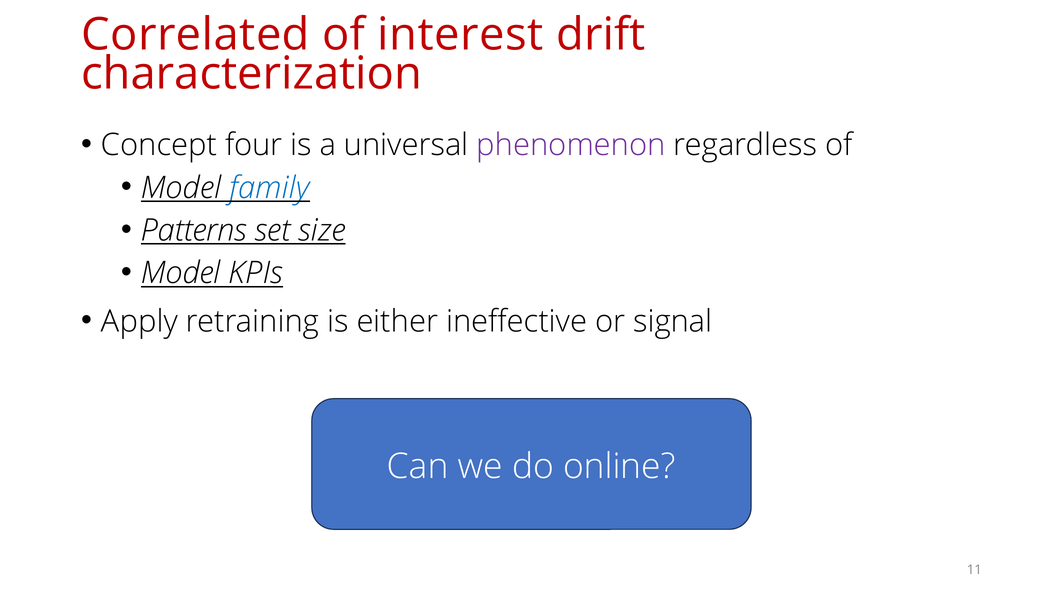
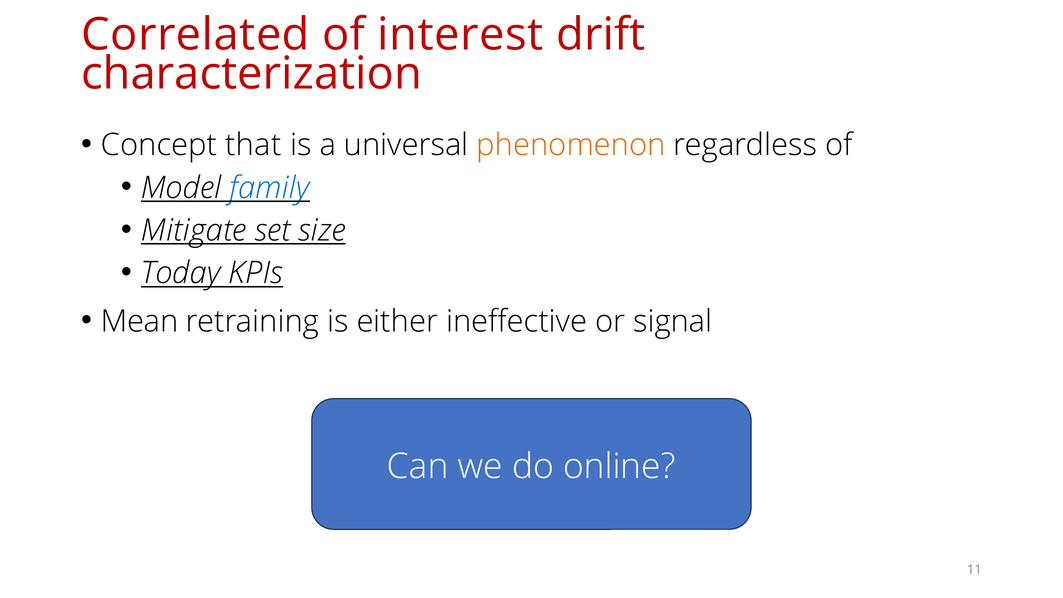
four: four -> that
phenomenon colour: purple -> orange
Patterns: Patterns -> Mitigate
Model at (181, 273): Model -> Today
Apply: Apply -> Mean
